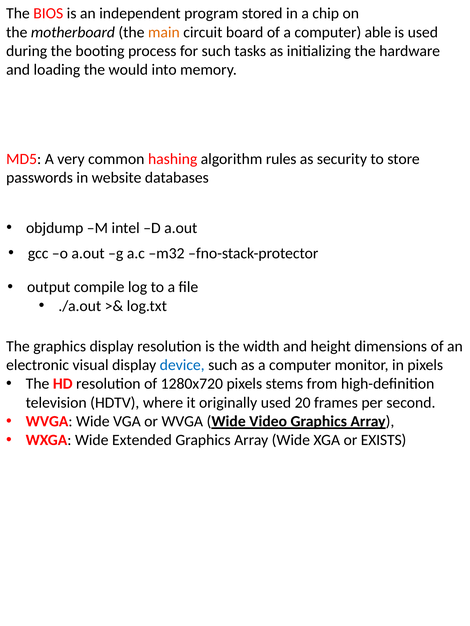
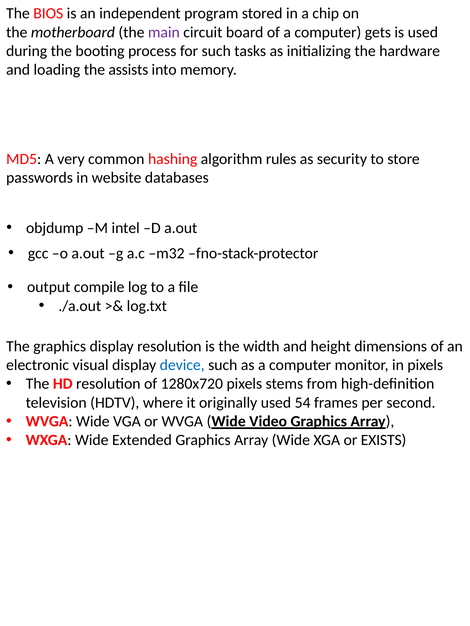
main colour: orange -> purple
able: able -> gets
would: would -> assists
20: 20 -> 54
